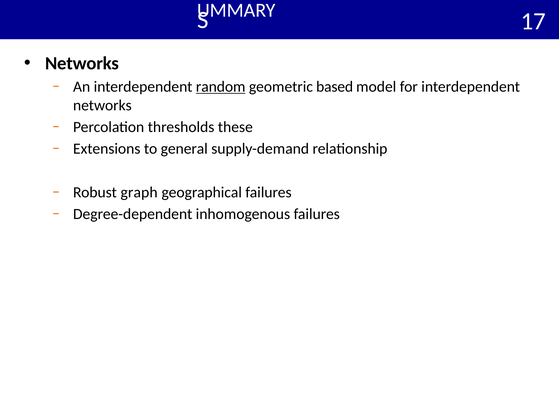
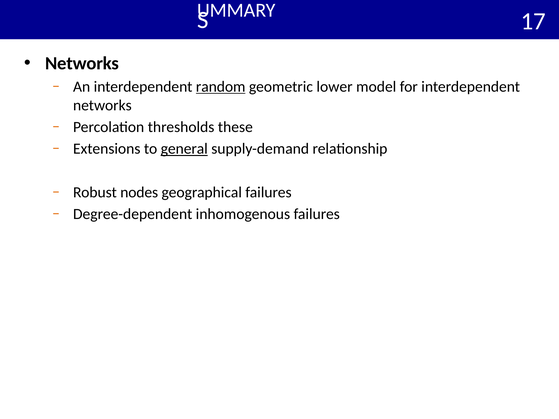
based: based -> lower
general underline: none -> present
graph: graph -> nodes
